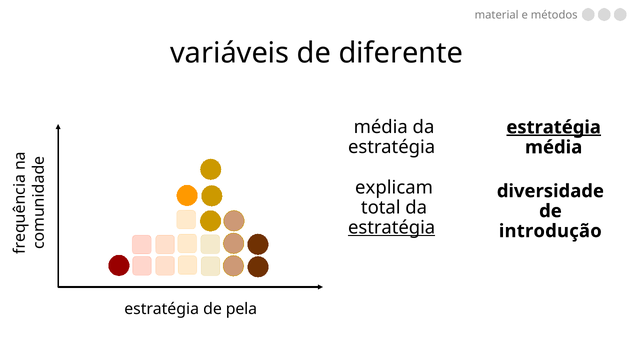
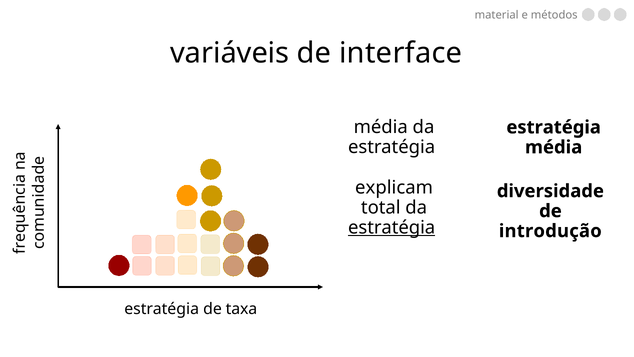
diferente: diferente -> interface
estratégia at (554, 127) underline: present -> none
pela: pela -> taxa
